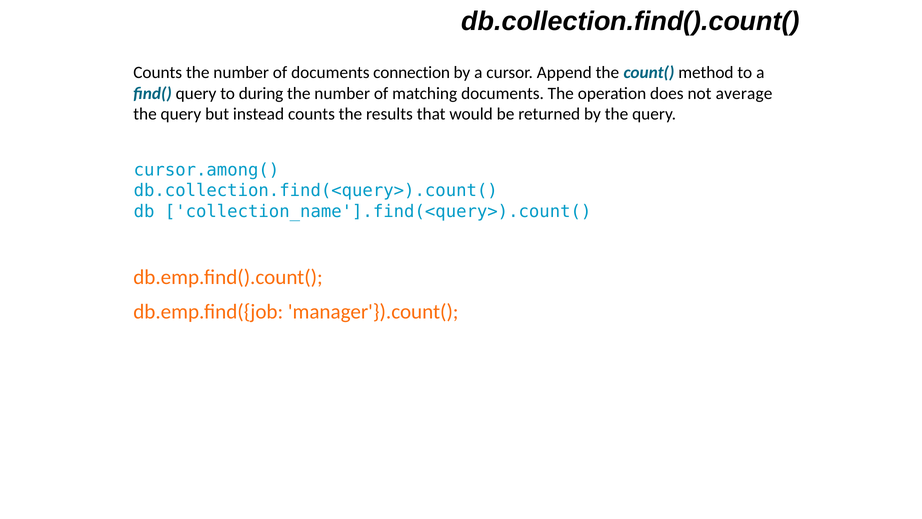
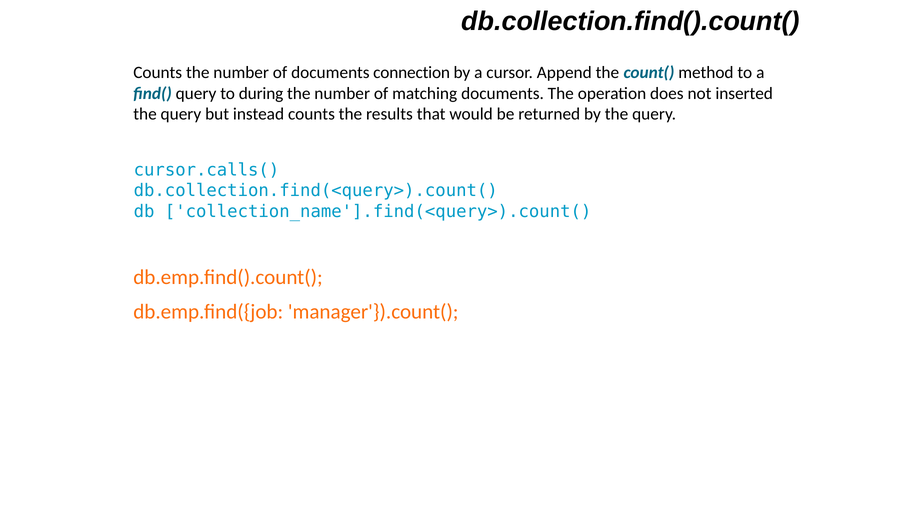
average: average -> inserted
cursor.among(: cursor.among( -> cursor.calls(
